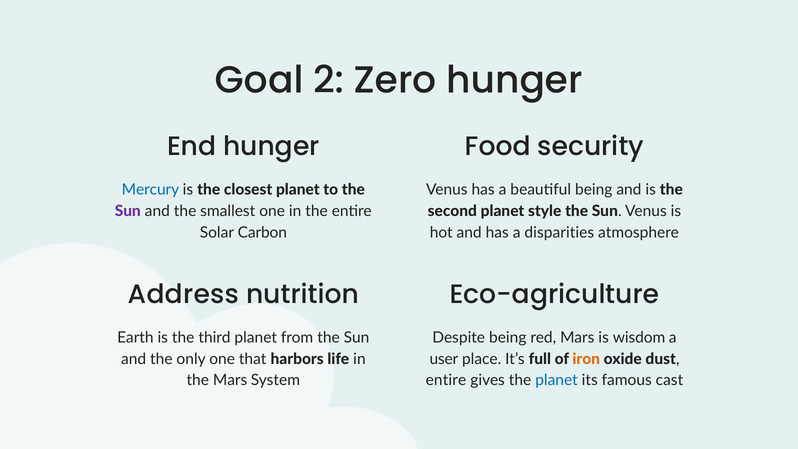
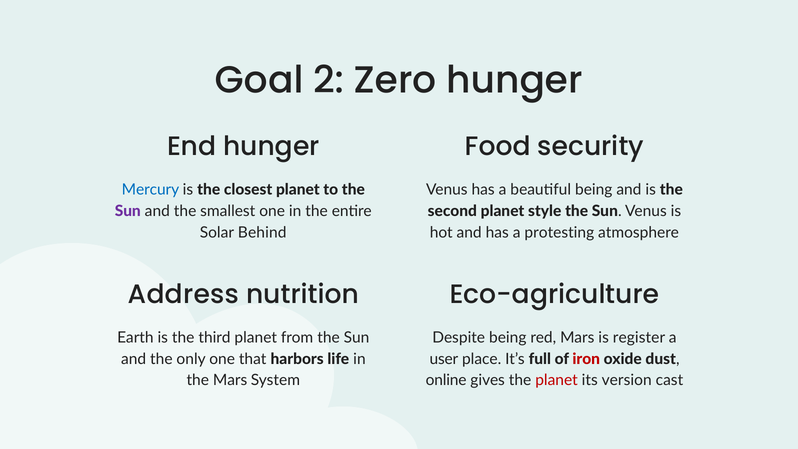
Carbon: Carbon -> Behind
disparities: disparities -> protesting
wisdom: wisdom -> register
iron colour: orange -> red
entire at (446, 380): entire -> online
planet at (557, 380) colour: blue -> red
famous: famous -> version
